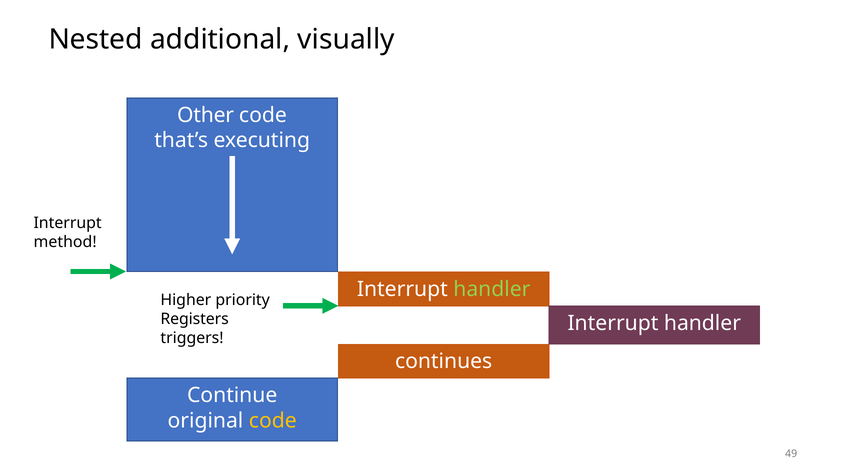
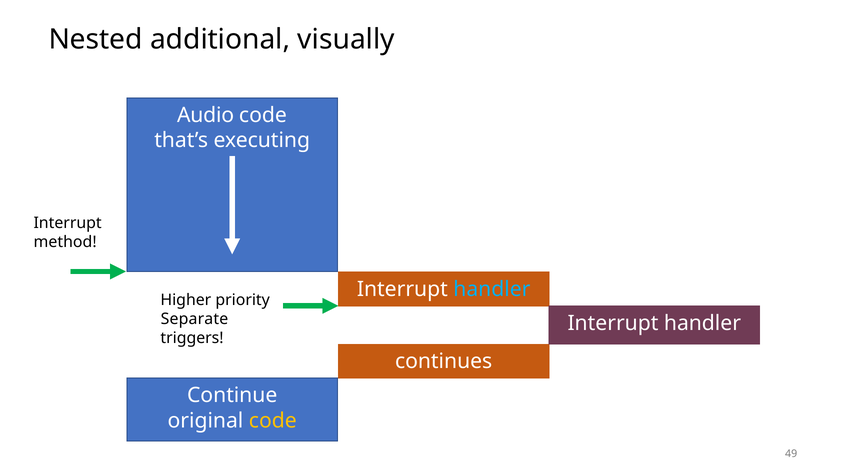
Other: Other -> Audio
handler at (492, 289) colour: light green -> light blue
Registers: Registers -> Separate
